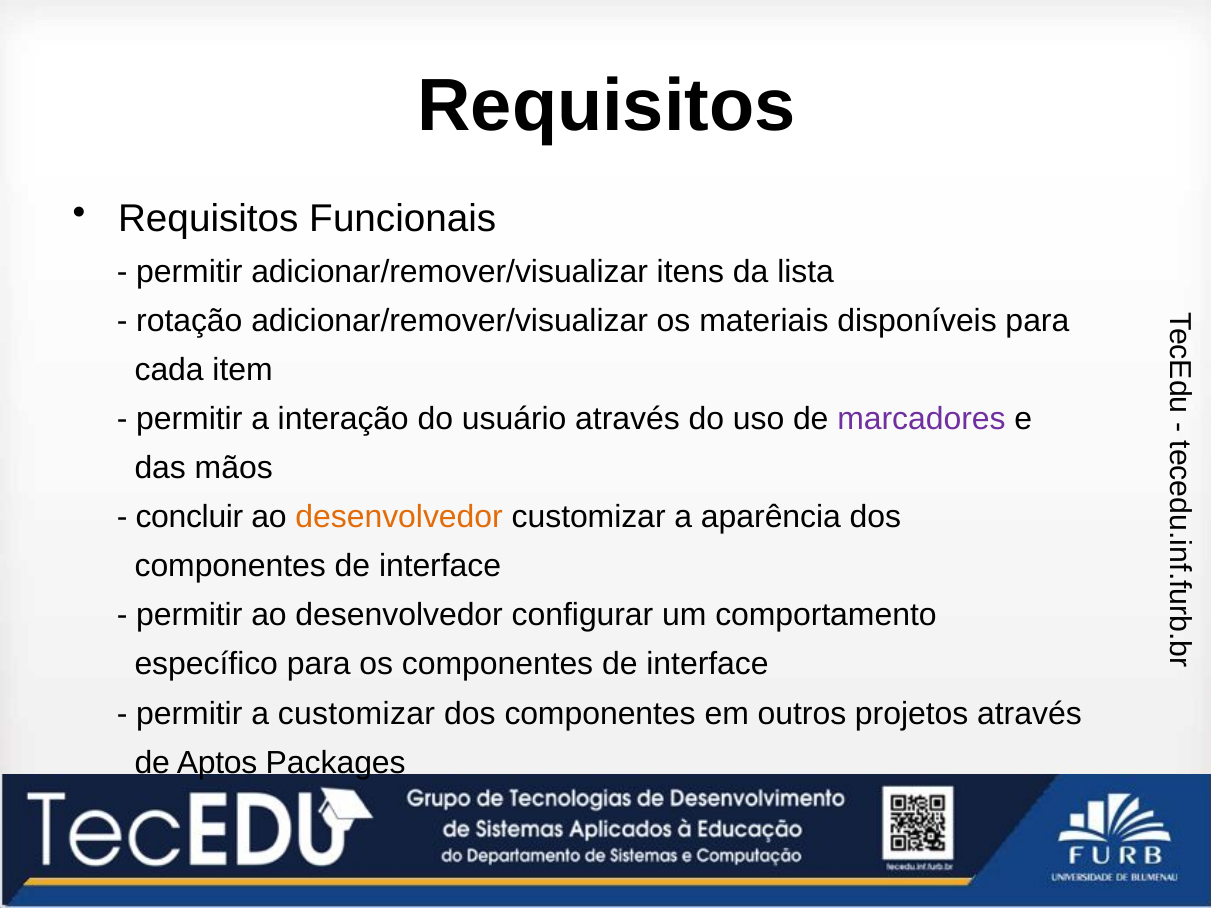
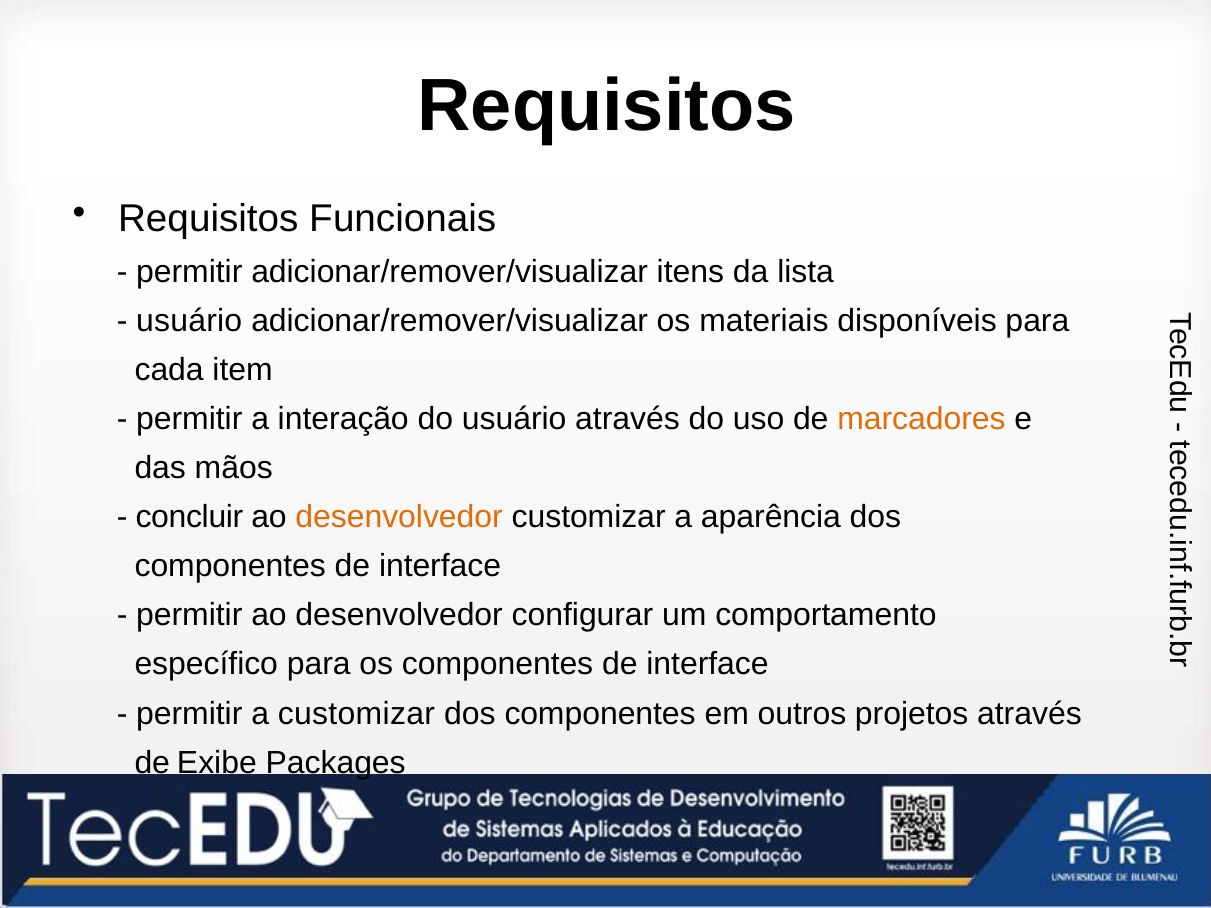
rotação at (189, 321): rotação -> usuário
marcadores colour: purple -> orange
Aptos: Aptos -> Exibe
